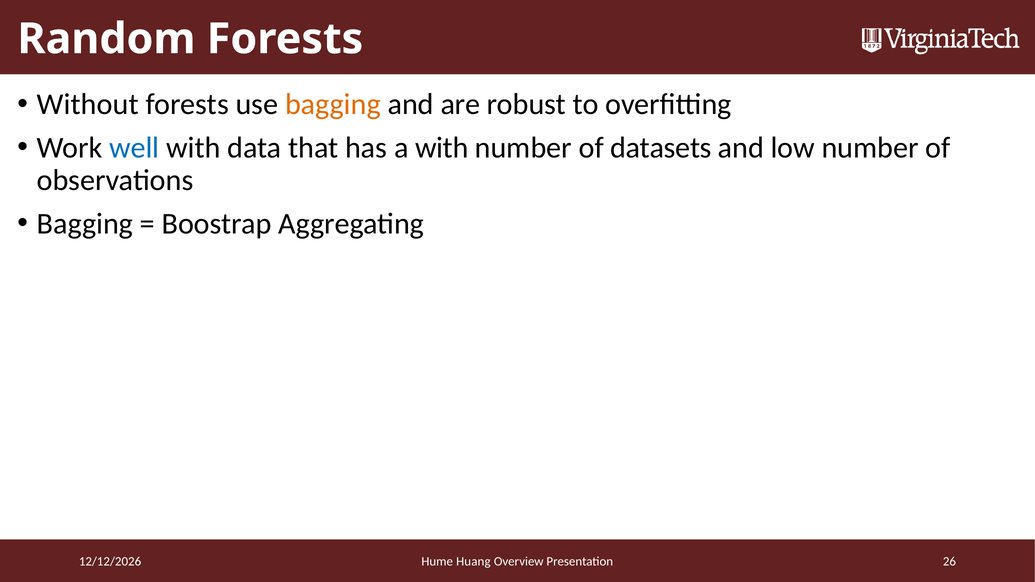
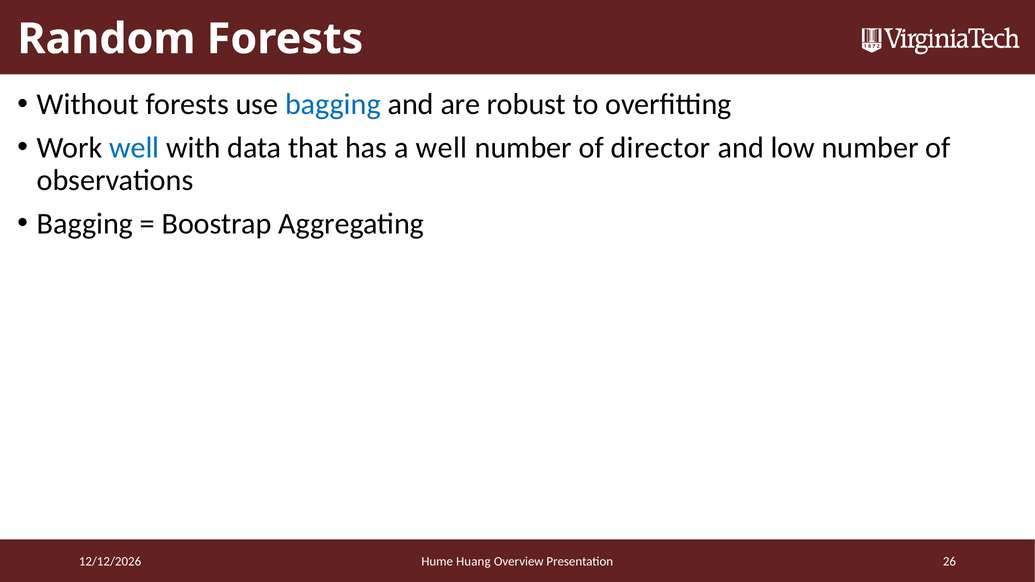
bagging at (333, 104) colour: orange -> blue
a with: with -> well
datasets: datasets -> director
